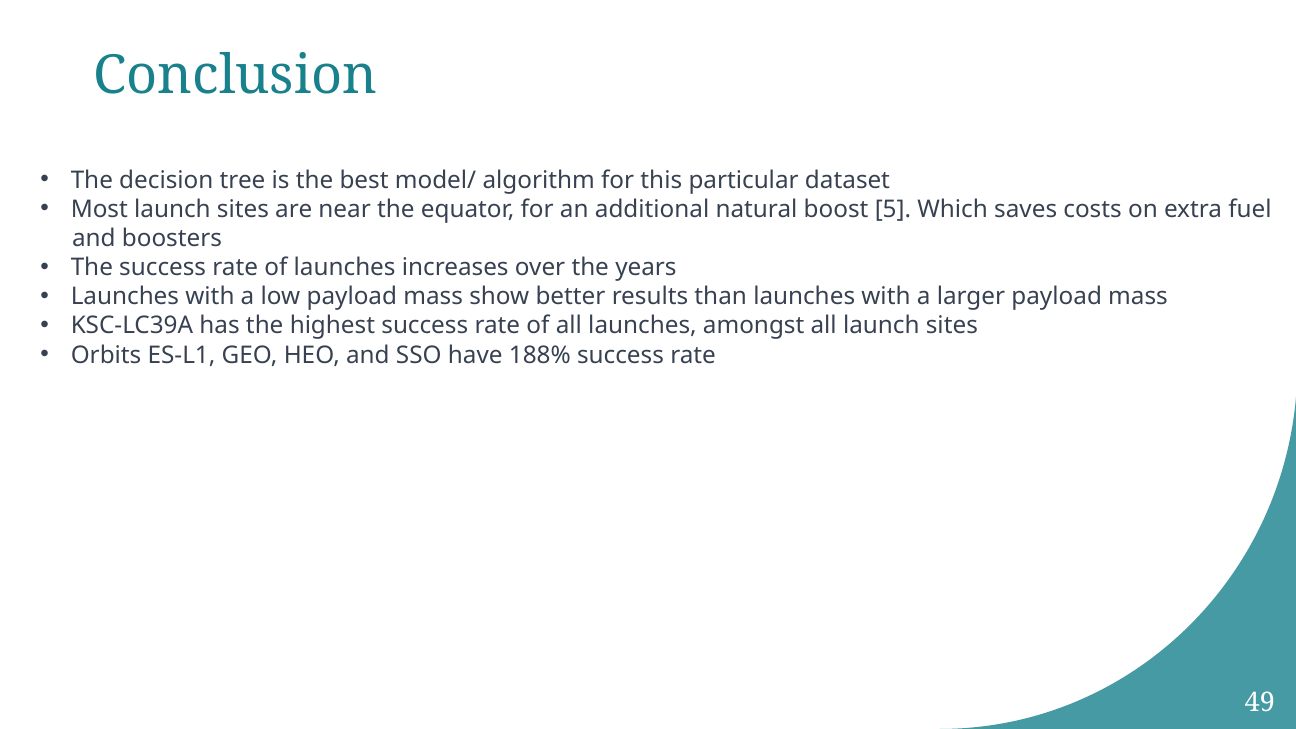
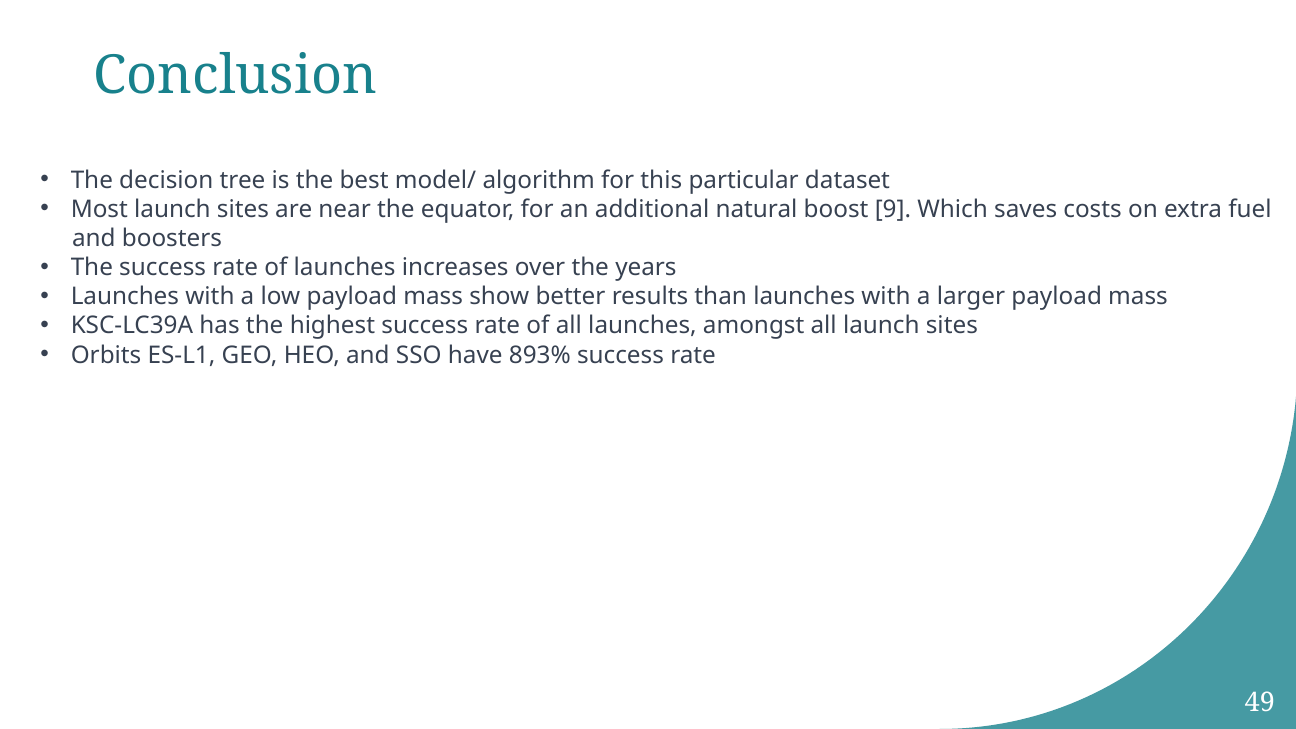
5: 5 -> 9
188%: 188% -> 893%
